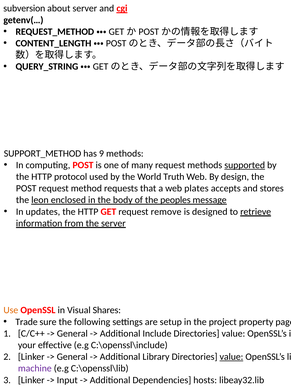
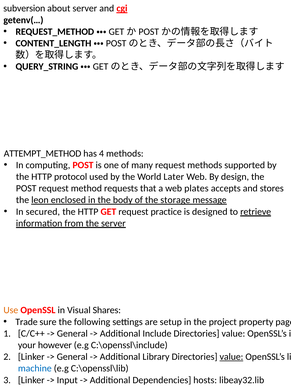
SUPPORT_METHOD: SUPPORT_METHOD -> ATTEMPT_METHOD
9: 9 -> 4
supported underline: present -> none
Truth: Truth -> Later
peoples: peoples -> storage
updates: updates -> secured
remove: remove -> practice
effective: effective -> however
machine colour: purple -> blue
